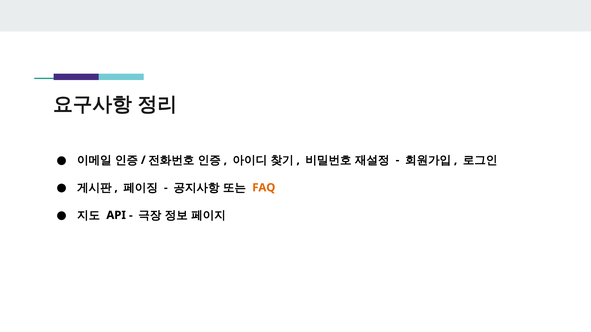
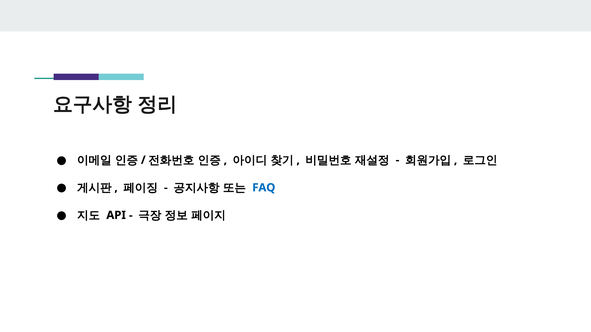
FAQ colour: orange -> blue
